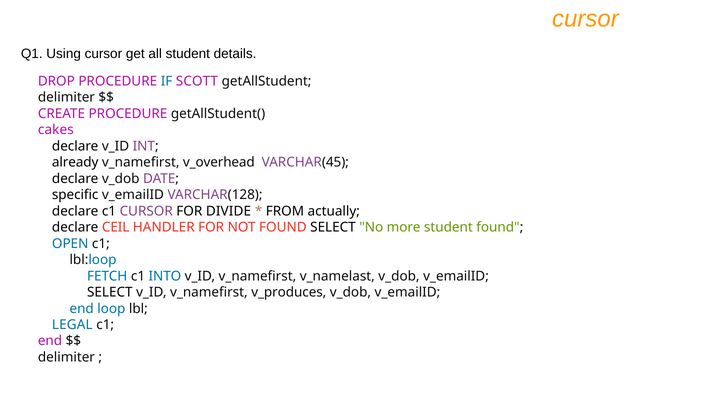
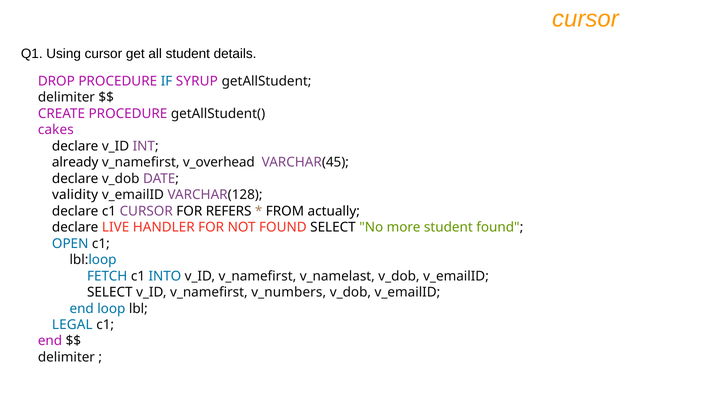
SCOTT: SCOTT -> SYRUP
specific: specific -> validity
DIVIDE: DIVIDE -> REFERS
CEIL: CEIL -> LIVE
v_produces: v_produces -> v_numbers
